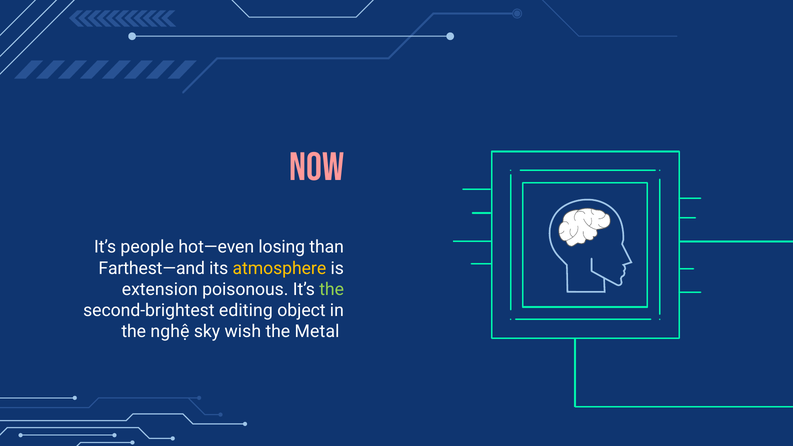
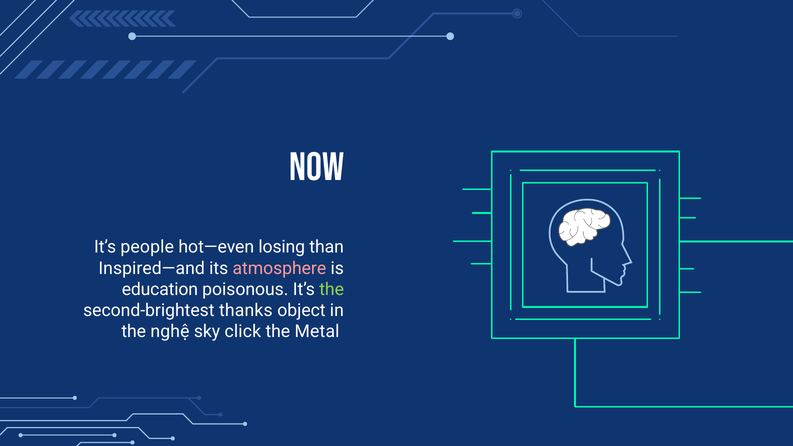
NOW colour: pink -> white
Farthest—and: Farthest—and -> Inspired—and
atmosphere colour: yellow -> pink
extension: extension -> education
editing: editing -> thanks
wish: wish -> click
